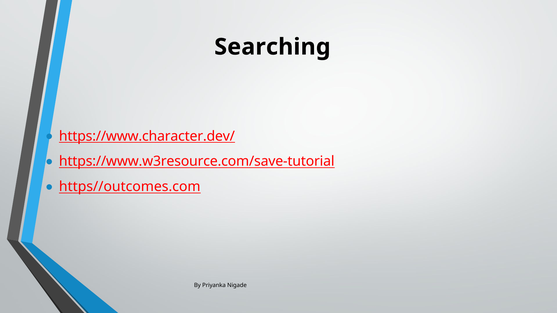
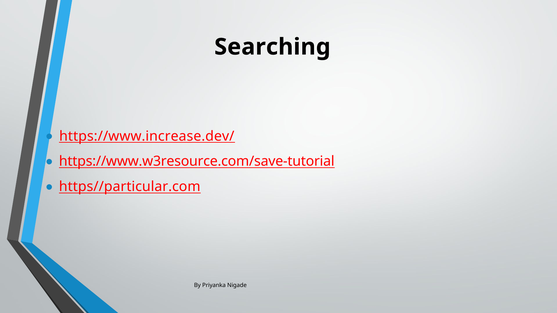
https://www.character.dev/: https://www.character.dev/ -> https://www.increase.dev/
https//outcomes.com: https//outcomes.com -> https//particular.com
